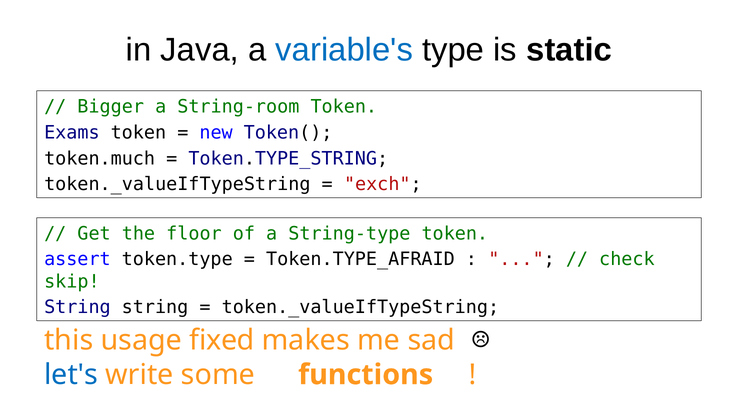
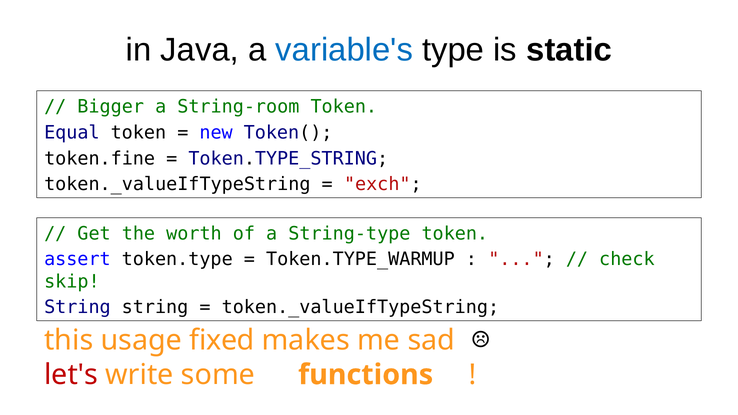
Exams: Exams -> Equal
token.much: token.much -> token.fine
floor: floor -> worth
Token.TYPE_AFRAID: Token.TYPE_AFRAID -> Token.TYPE_WARMUP
let's colour: blue -> red
